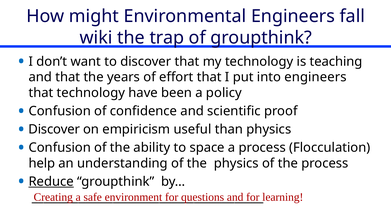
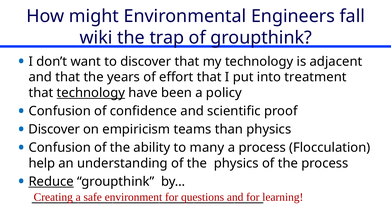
teaching: teaching -> adjacent
into engineers: engineers -> treatment
technology at (91, 93) underline: none -> present
useful: useful -> teams
space: space -> many
